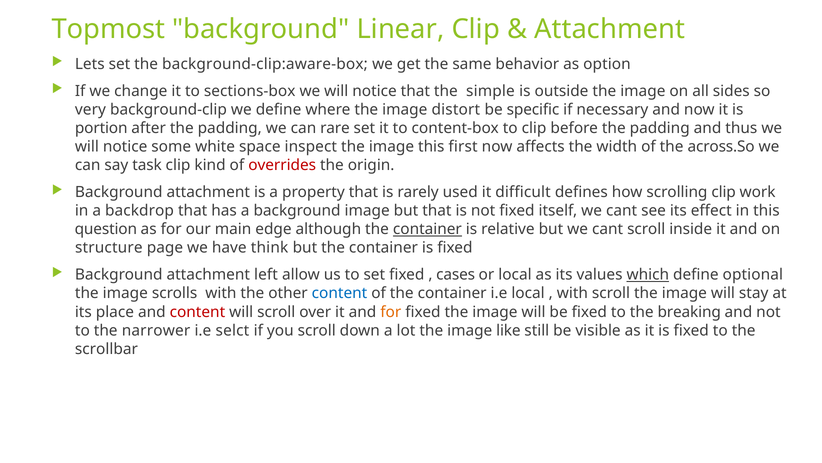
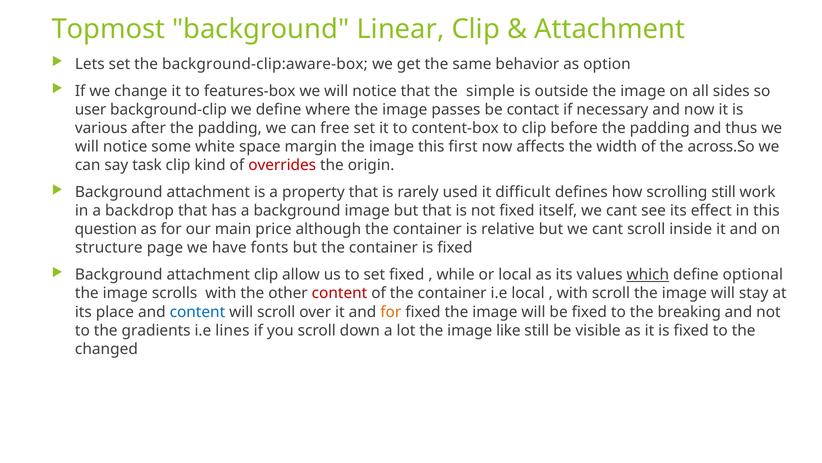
sections-box: sections-box -> features-box
very: very -> user
distort: distort -> passes
specific: specific -> contact
portion: portion -> various
rare: rare -> free
inspect: inspect -> margin
scrolling clip: clip -> still
edge: edge -> price
container at (427, 229) underline: present -> none
think: think -> fonts
attachment left: left -> clip
cases: cases -> while
content at (340, 293) colour: blue -> red
content at (197, 311) colour: red -> blue
narrower: narrower -> gradients
selct: selct -> lines
scrollbar: scrollbar -> changed
